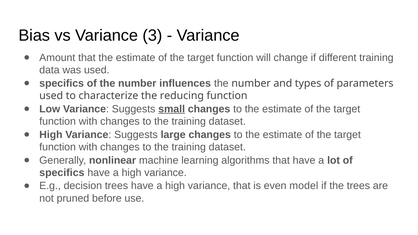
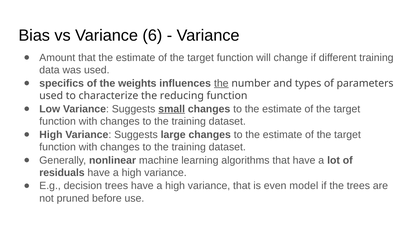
3: 3 -> 6
of the number: number -> weights
the at (221, 83) underline: none -> present
specifics at (62, 173): specifics -> residuals
